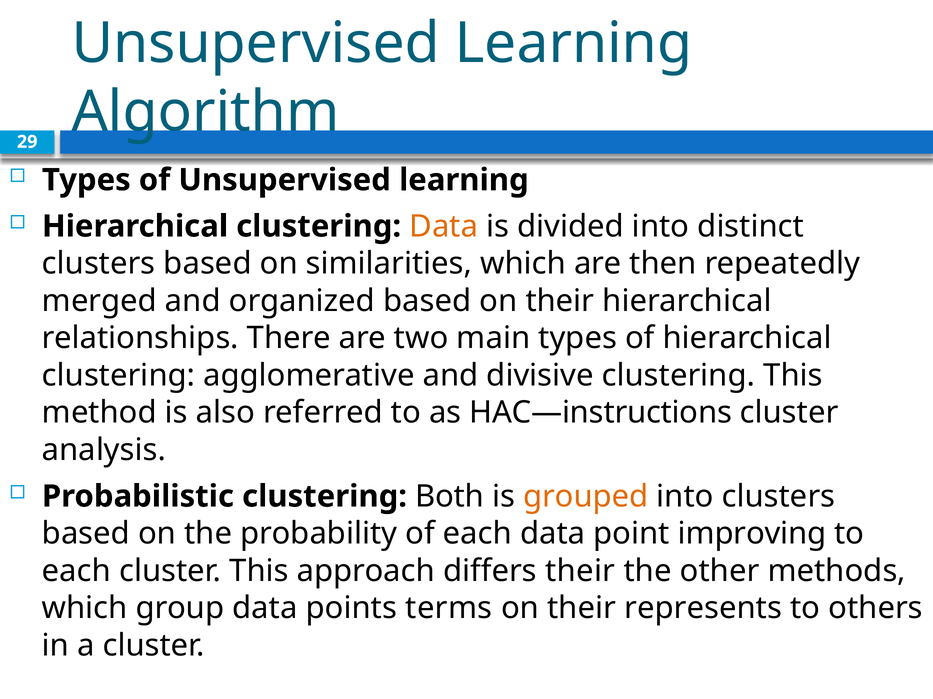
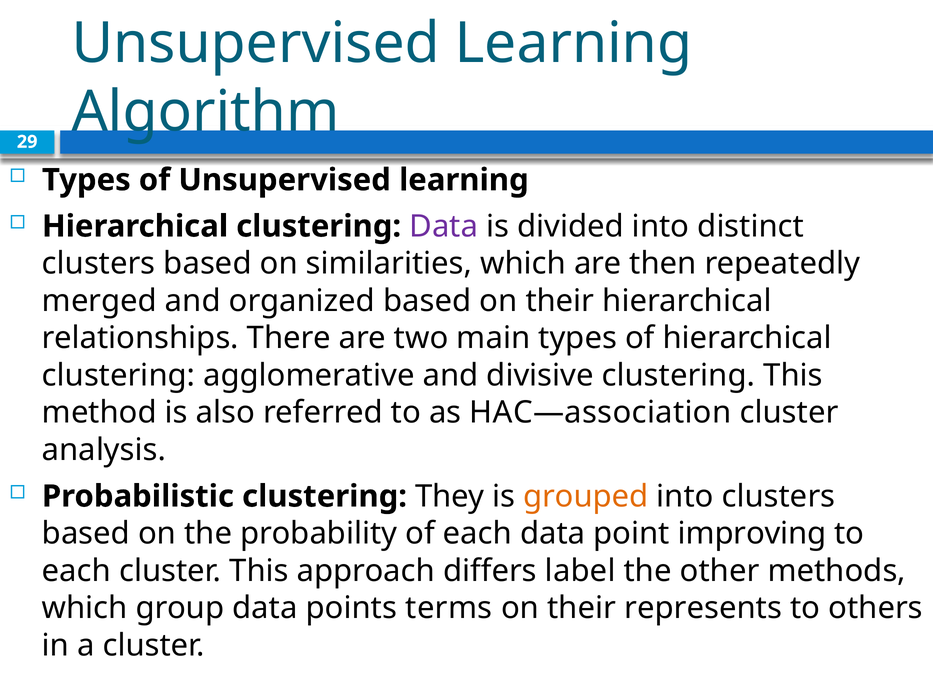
Data at (444, 227) colour: orange -> purple
HAC—instructions: HAC—instructions -> HAC—association
Both: Both -> They
differs their: their -> label
